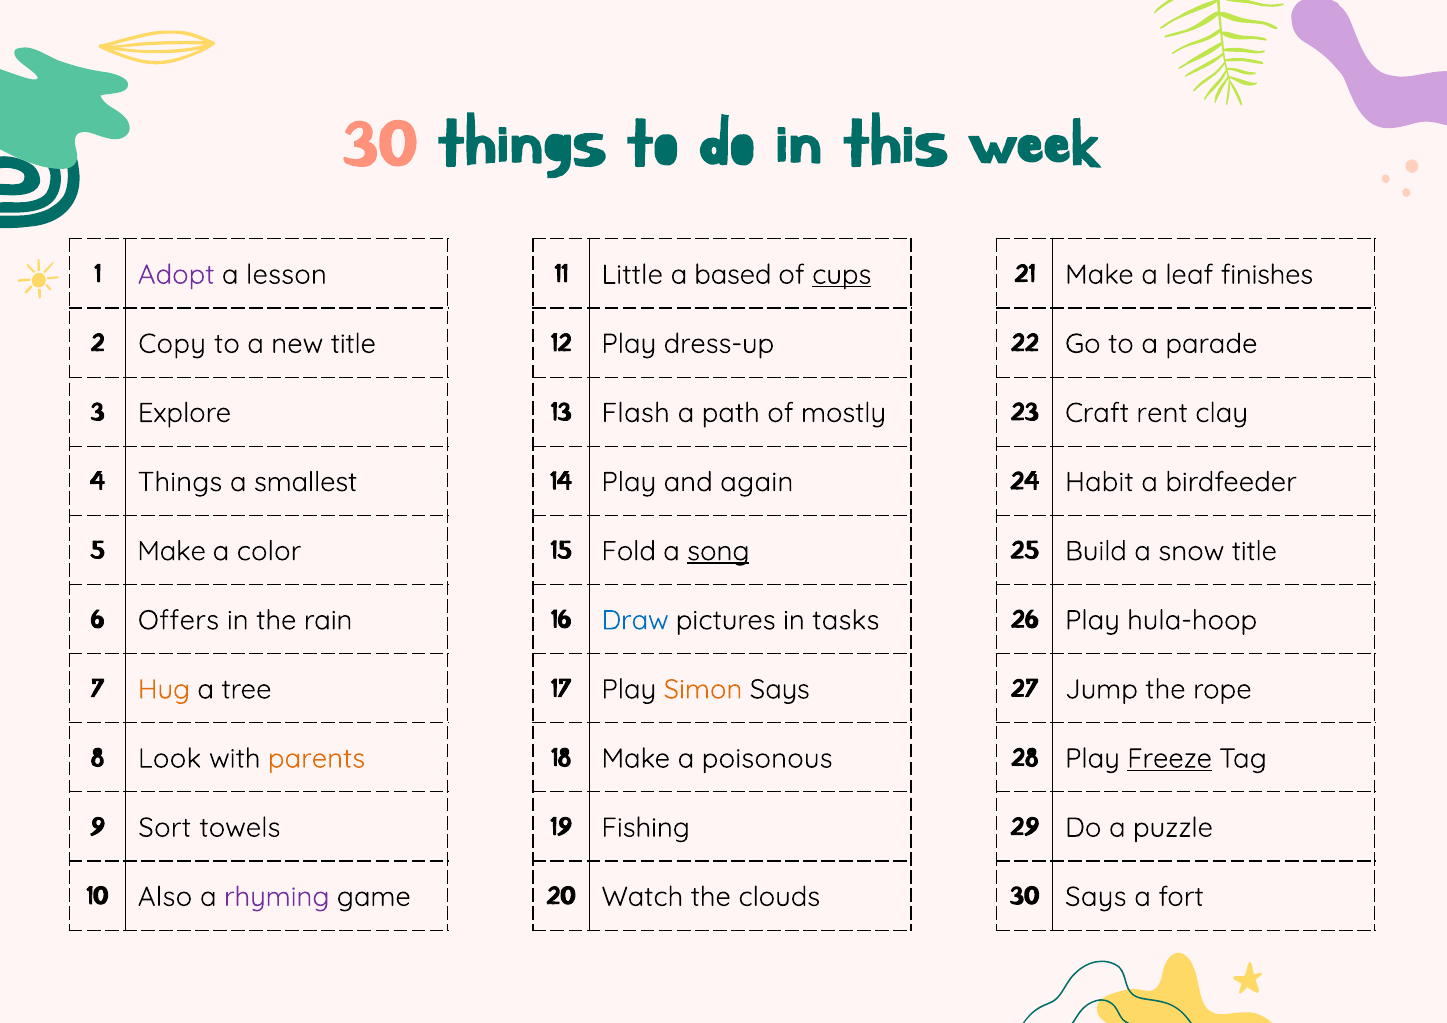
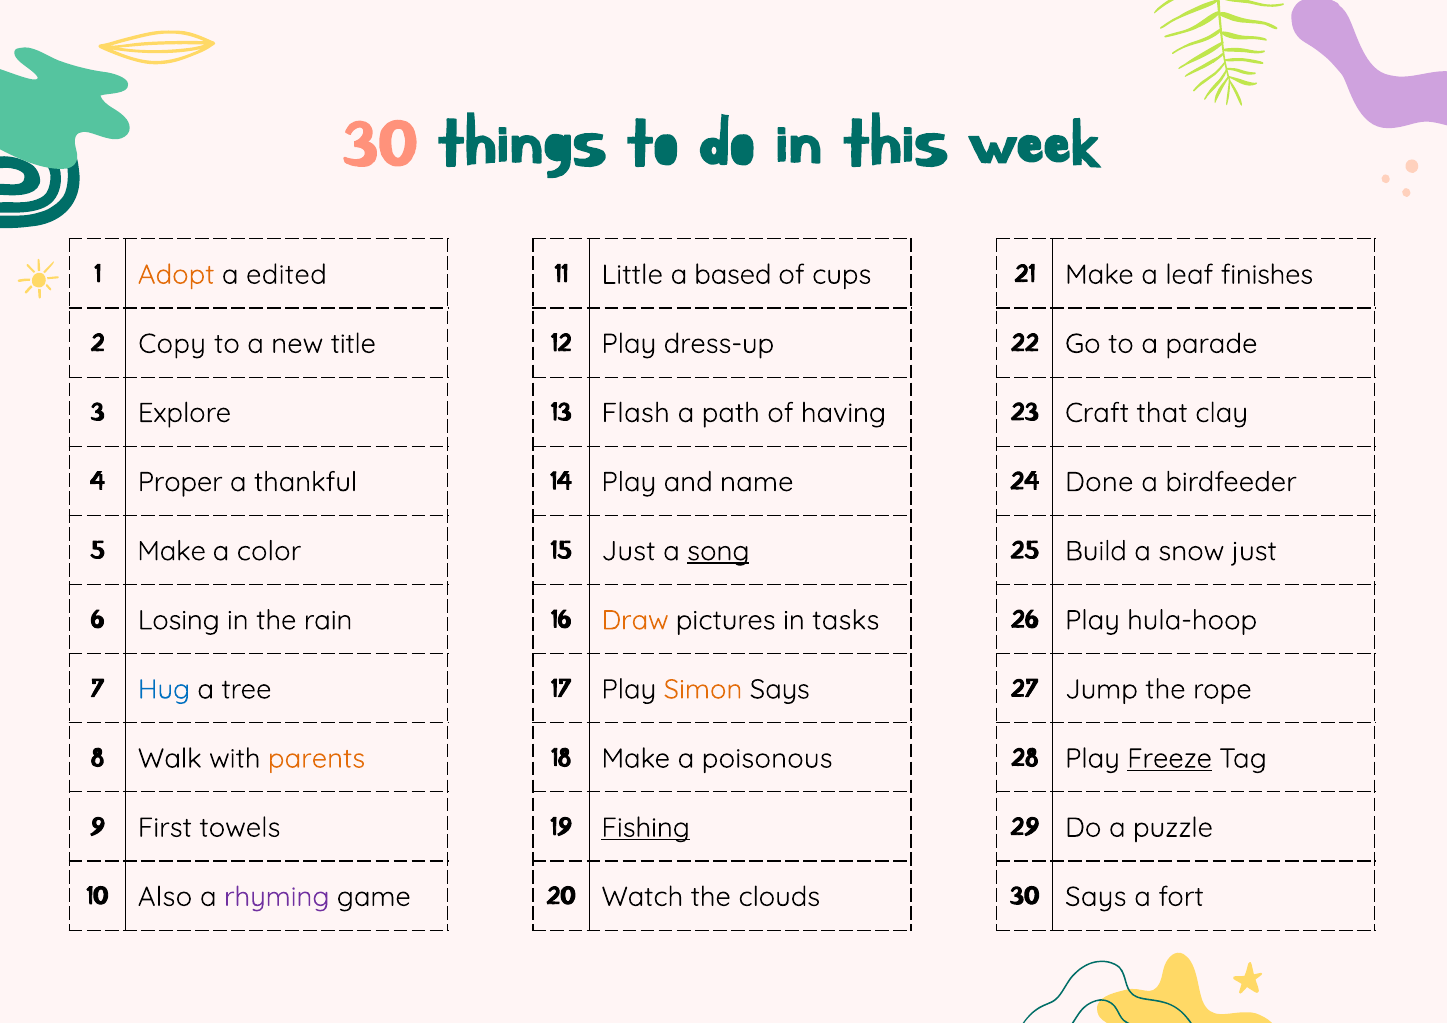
Adopt colour: purple -> orange
lesson: lesson -> edited
cups underline: present -> none
mostly: mostly -> having
rent: rent -> that
4 Things: Things -> Proper
smallest: smallest -> thankful
again: again -> name
Habit: Habit -> Done
15 Fold: Fold -> Just
snow title: title -> just
Offers: Offers -> Losing
Draw colour: blue -> orange
Hug colour: orange -> blue
Look: Look -> Walk
Sort: Sort -> First
Fishing underline: none -> present
